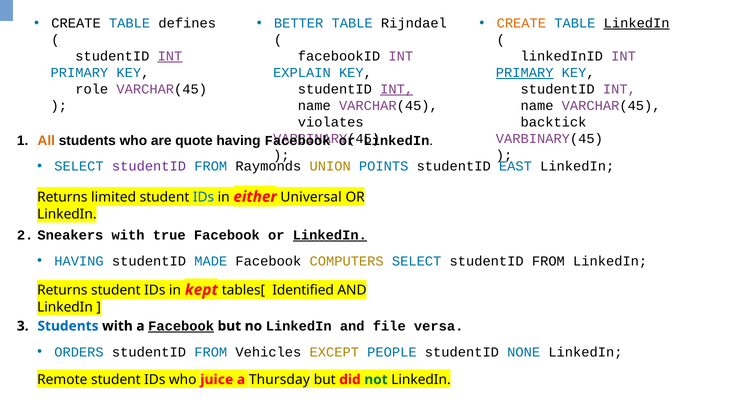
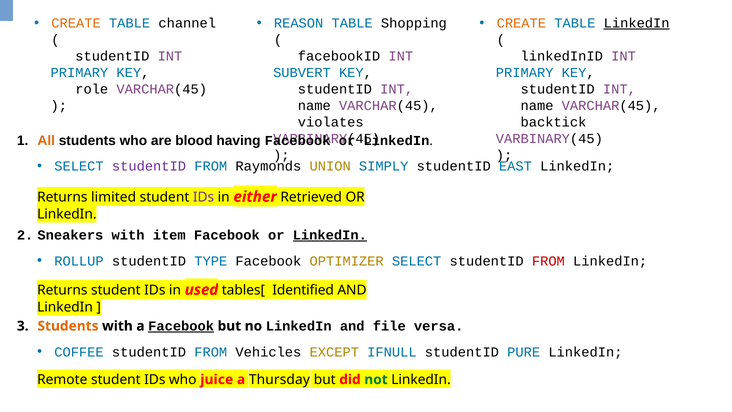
CREATE at (76, 23) colour: black -> orange
defines: defines -> channel
BETTER: BETTER -> REASON
Rijndael: Rijndael -> Shopping
INT at (170, 56) underline: present -> none
EXPLAIN: EXPLAIN -> SUBVERT
PRIMARY at (525, 73) underline: present -> none
INT at (397, 89) underline: present -> none
quote: quote -> blood
POINTS: POINTS -> SIMPLY
IDs at (204, 197) colour: blue -> purple
Universal: Universal -> Retrieved
true: true -> item
HAVING at (79, 261): HAVING -> ROLLUP
MADE: MADE -> TYPE
COMPUTERS: COMPUTERS -> OPTIMIZER
FROM at (548, 261) colour: black -> red
kept: kept -> used
Students at (68, 326) colour: blue -> orange
ORDERS: ORDERS -> COFFEE
PEOPLE: PEOPLE -> IFNULL
NONE: NONE -> PURE
